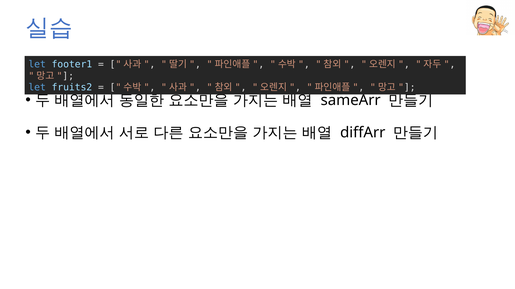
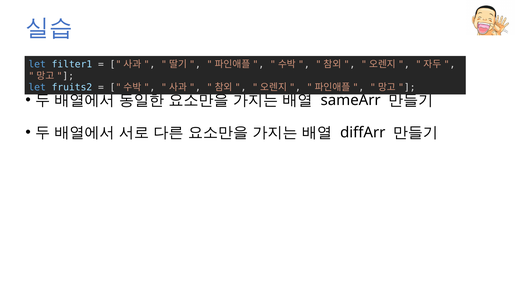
footer1: footer1 -> filter1
